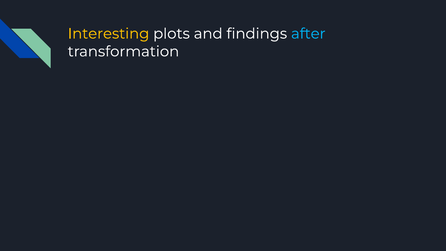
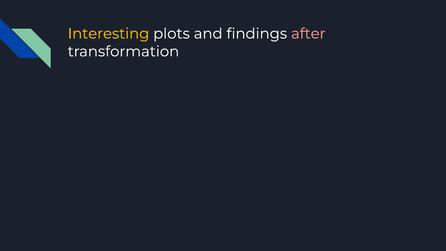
after colour: light blue -> pink
